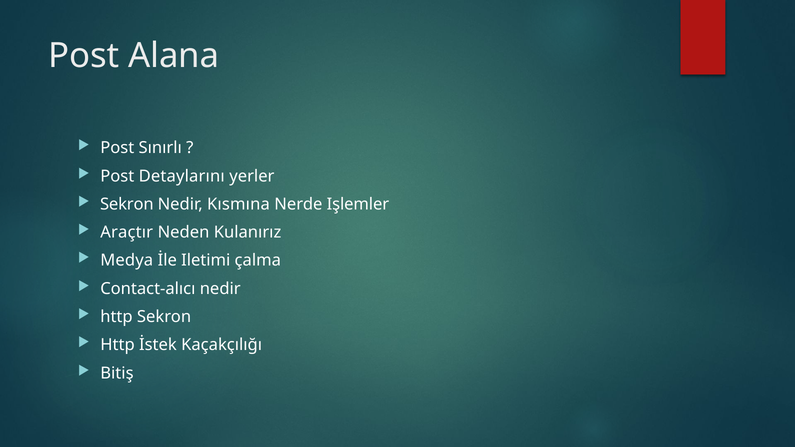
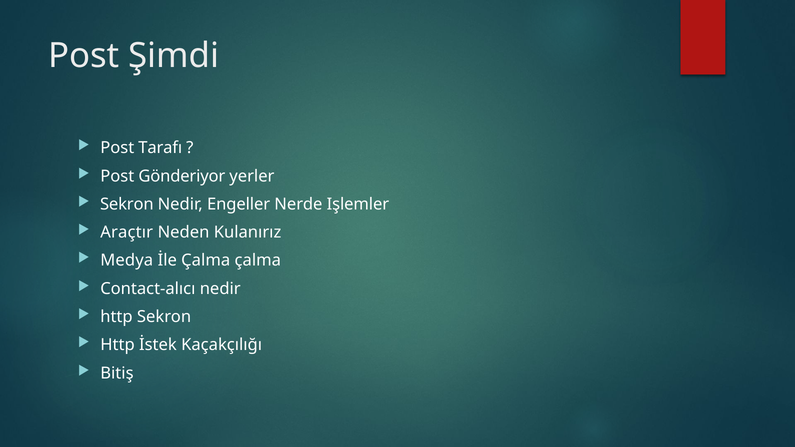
Alana: Alana -> Şimdi
Sınırlı: Sınırlı -> Tarafı
Detaylarını: Detaylarını -> Gönderiyor
Kısmına: Kısmına -> Engeller
İle Iletimi: Iletimi -> Çalma
